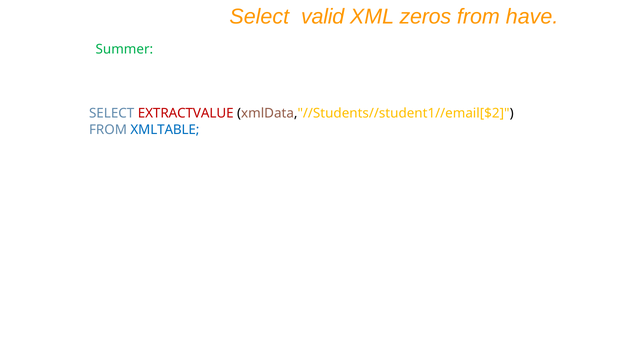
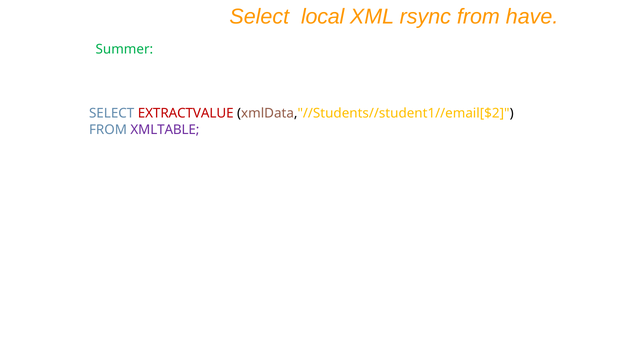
valid: valid -> local
zeros: zeros -> rsync
XMLTABLE colour: blue -> purple
